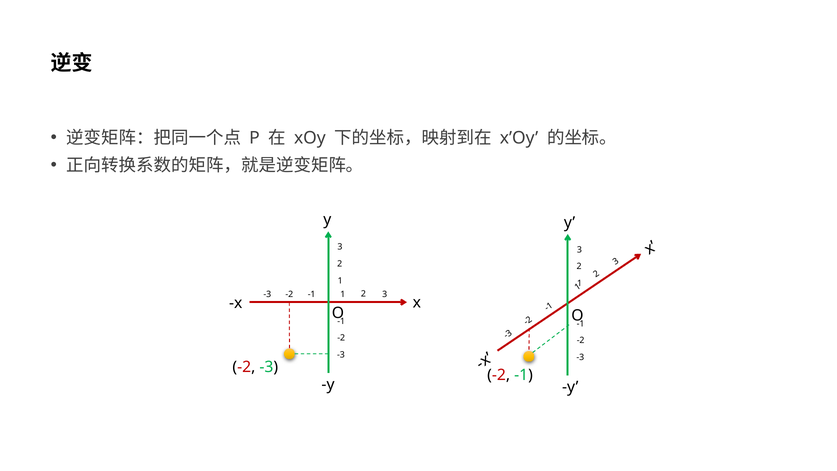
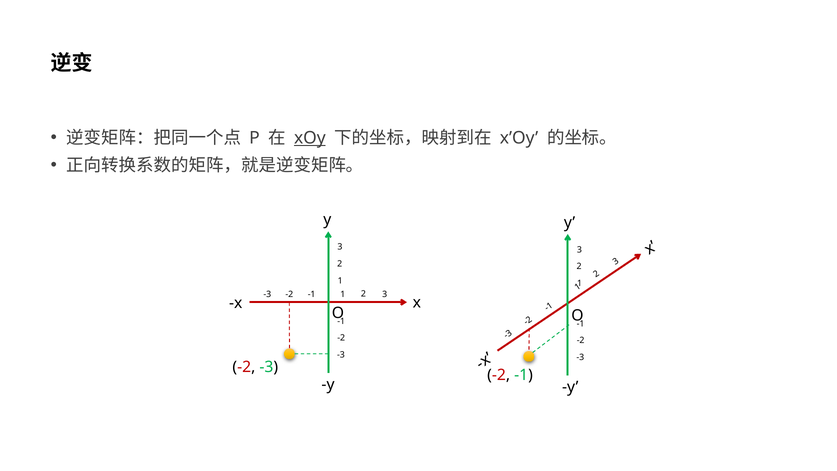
xOy underline: none -> present
